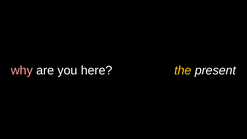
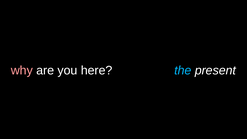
the colour: yellow -> light blue
